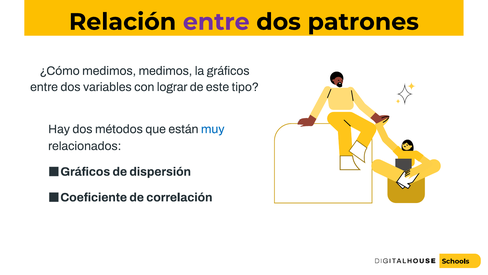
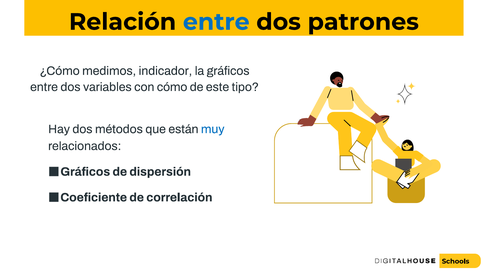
entre at (216, 22) colour: purple -> blue
medimos medimos: medimos -> indicador
lograr: lograr -> cómo
